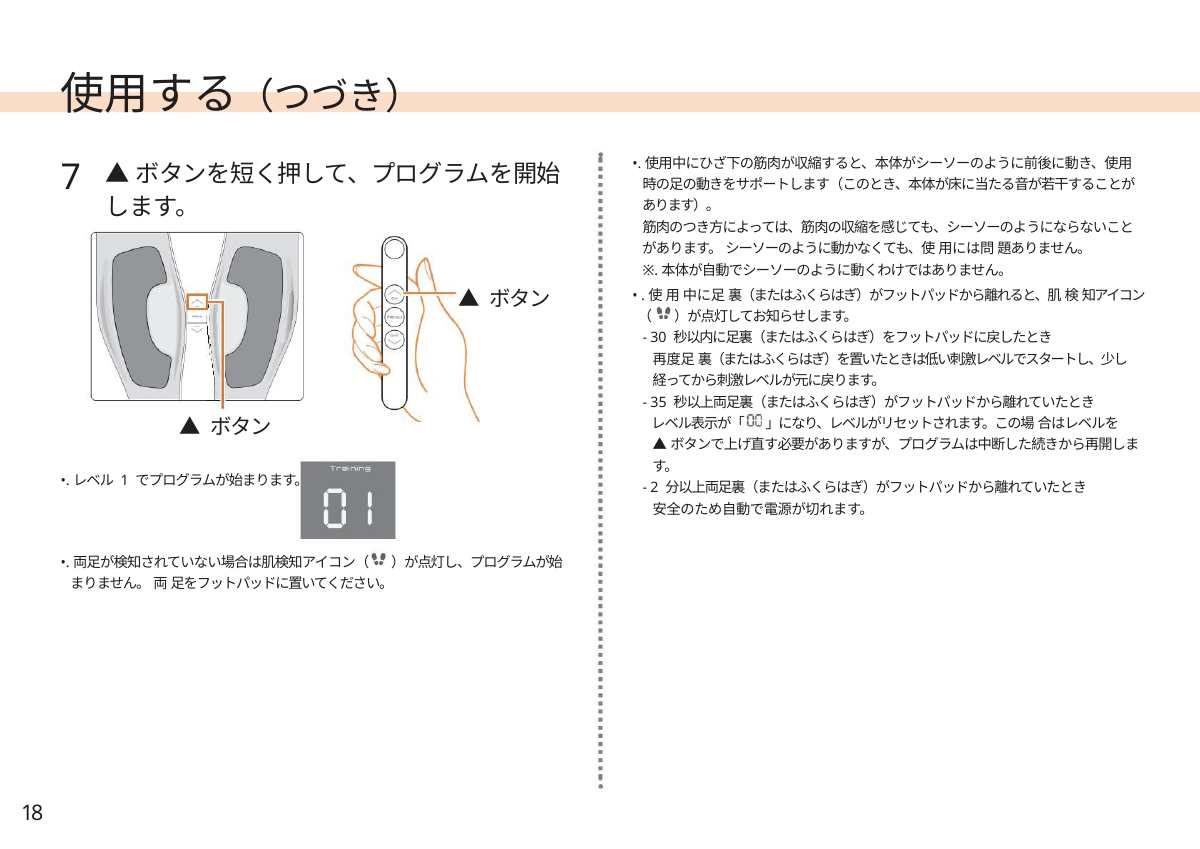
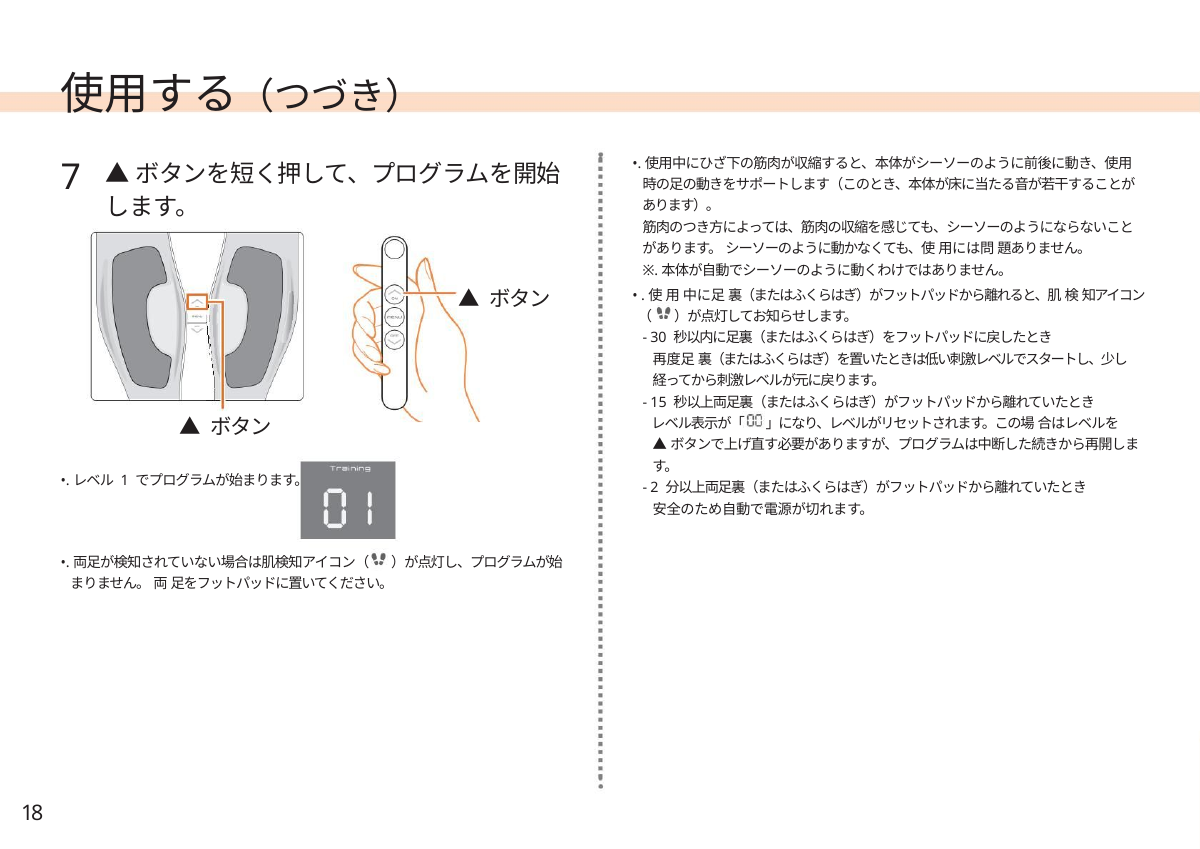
35: 35 -> 15
